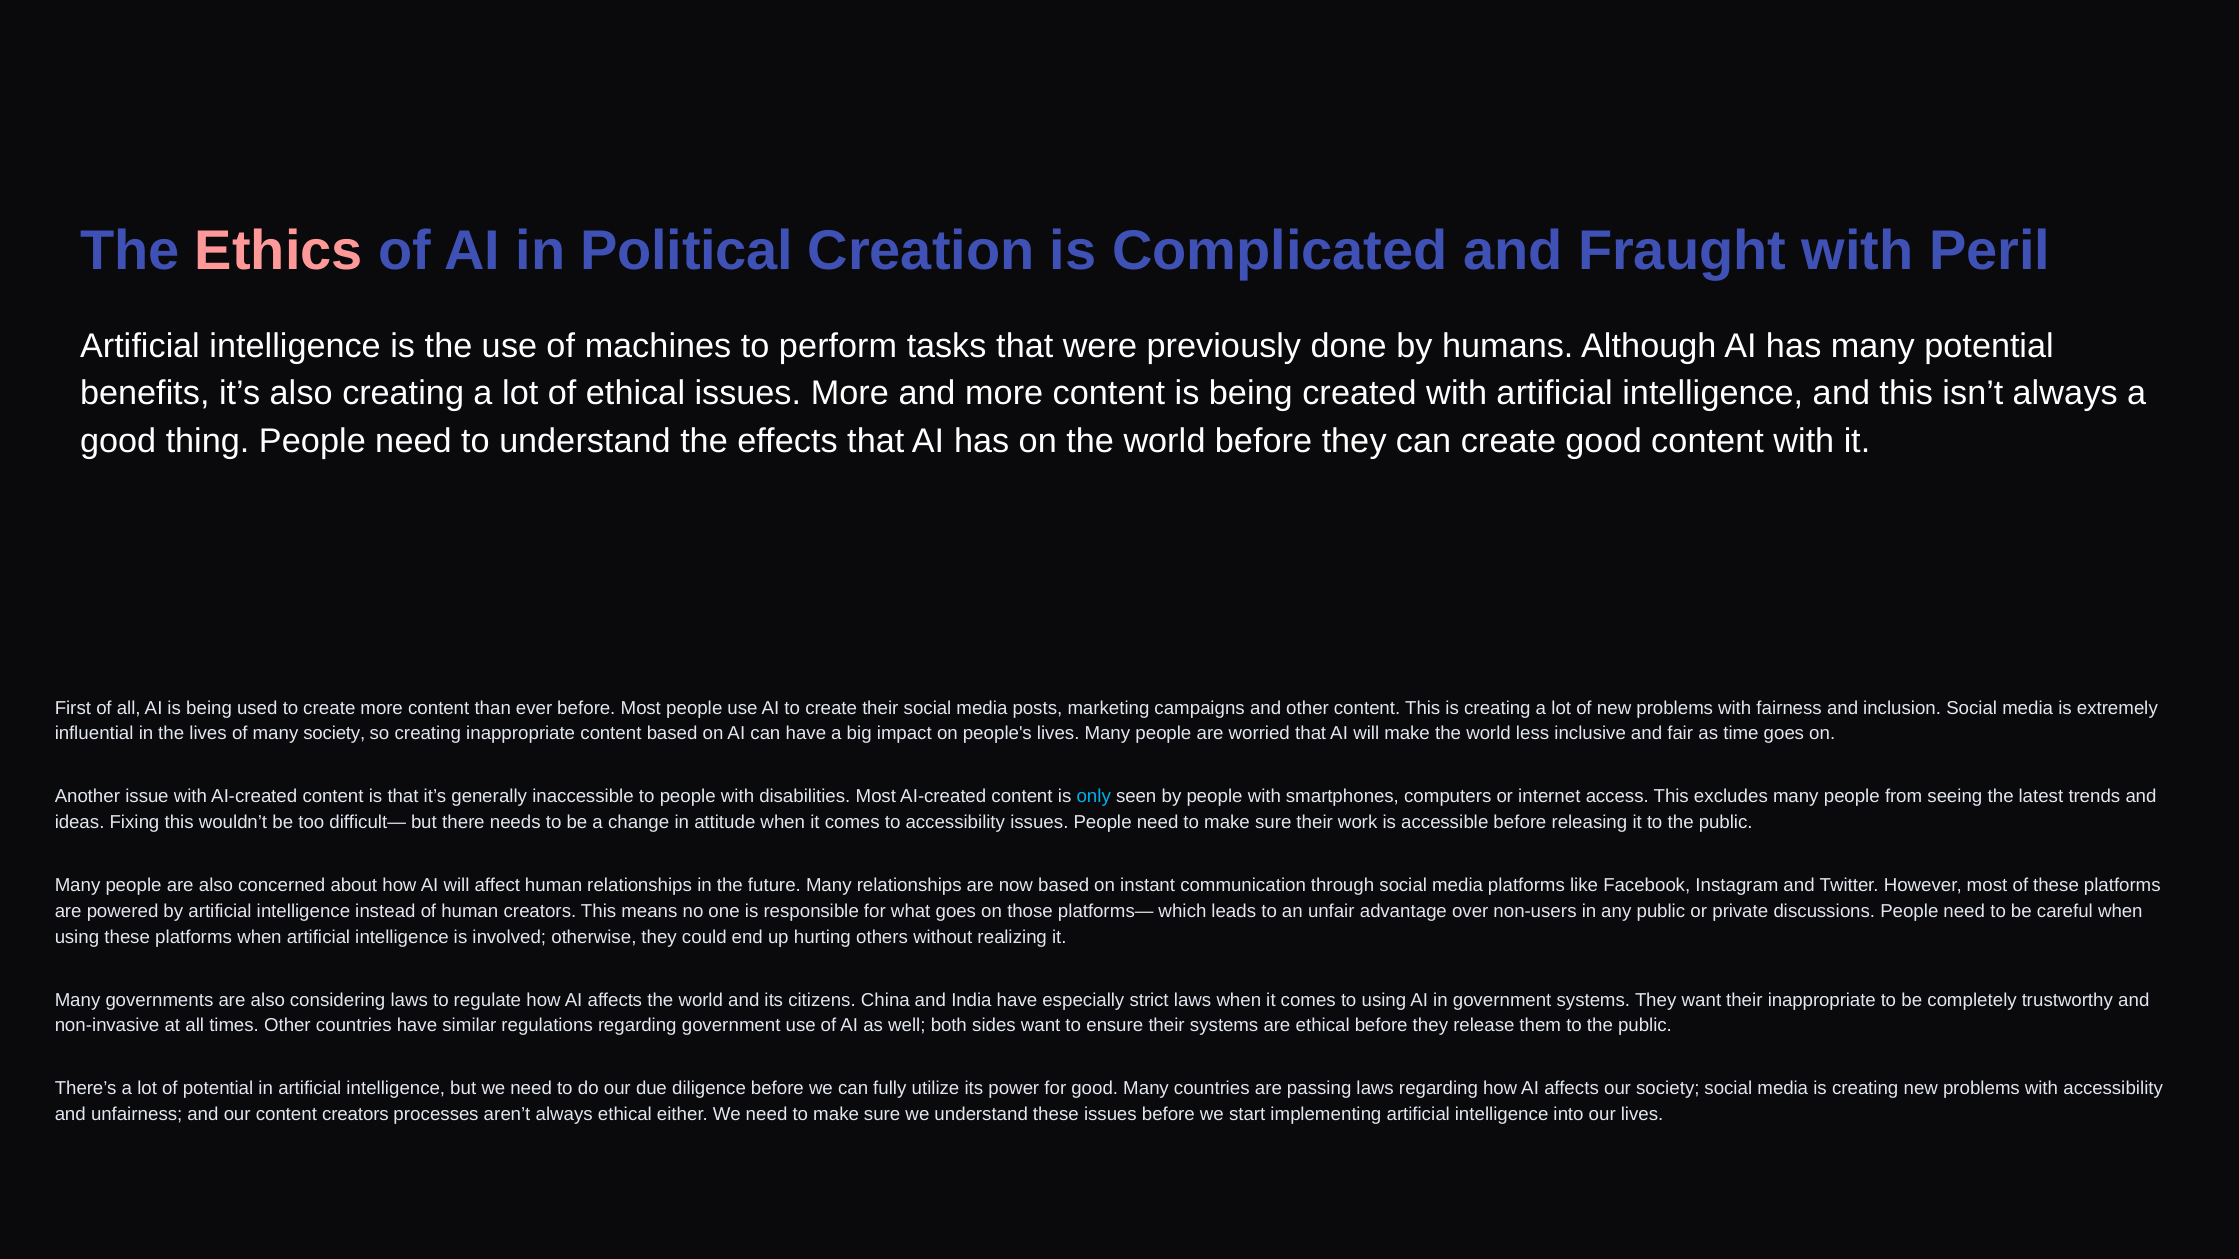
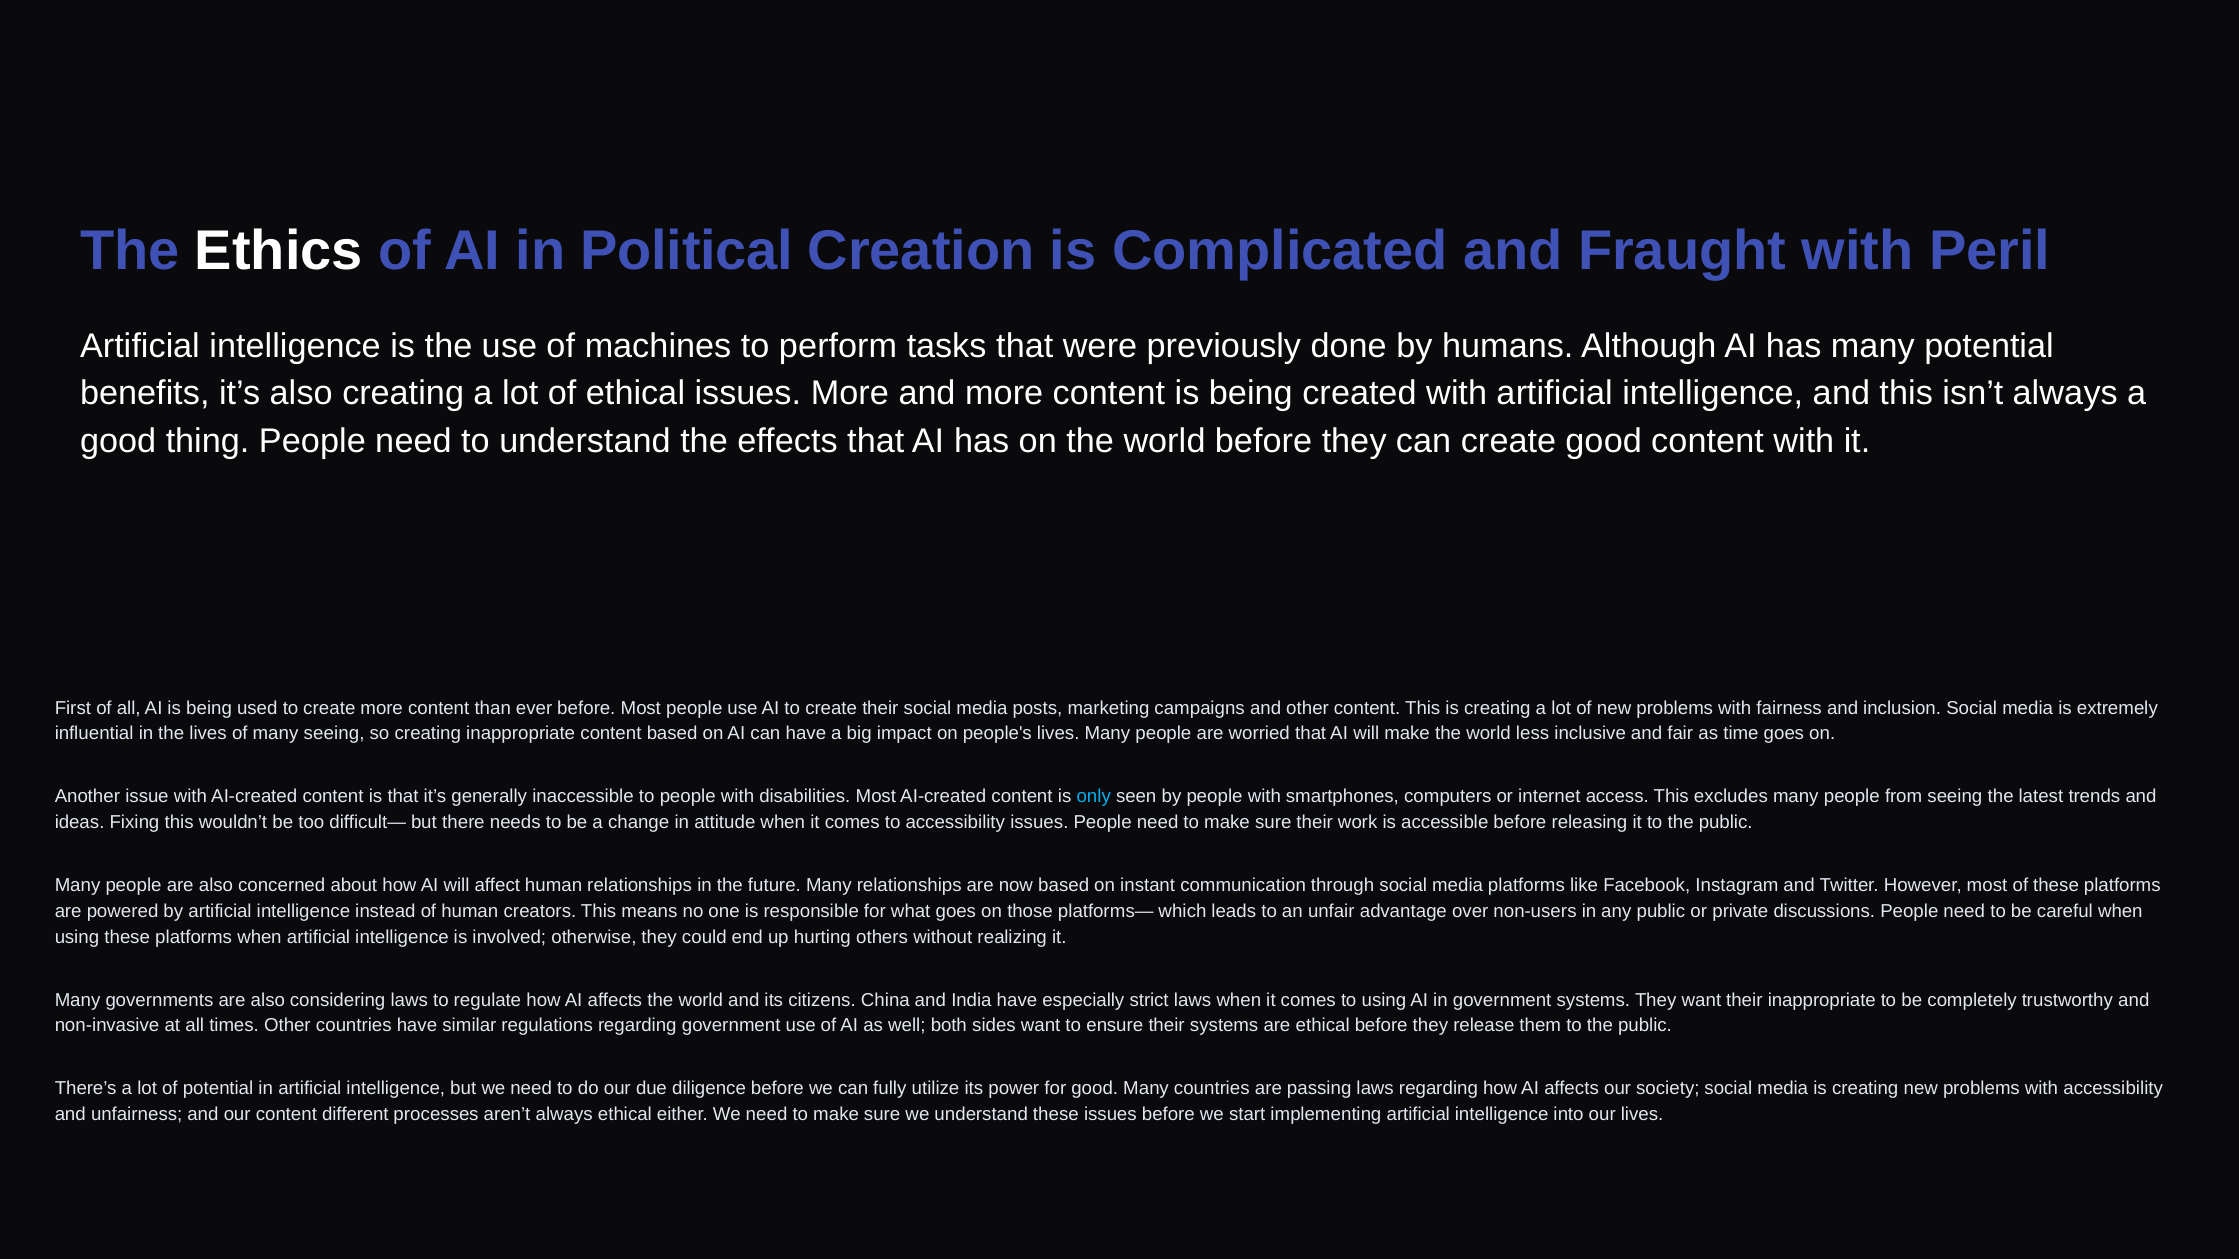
Ethics colour: pink -> white
many society: society -> seeing
content creators: creators -> different
